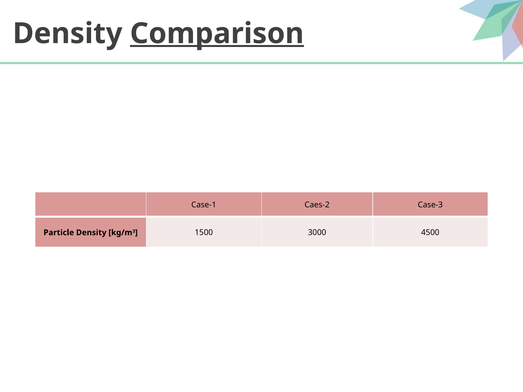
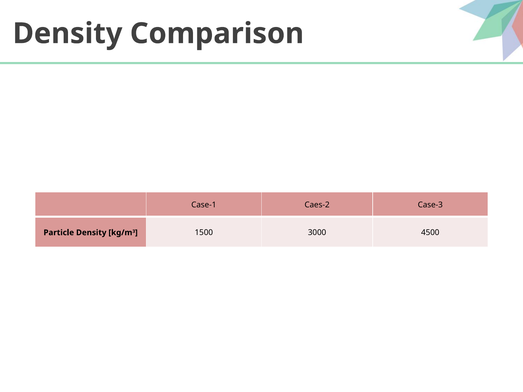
Comparison underline: present -> none
